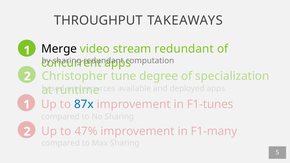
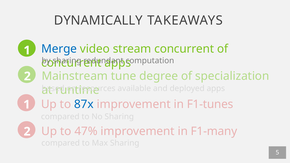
THROUGHPUT: THROUGHPUT -> DYNAMICALLY
Merge colour: black -> blue
stream redundant: redundant -> concurrent
Christopher: Christopher -> Mainstream
